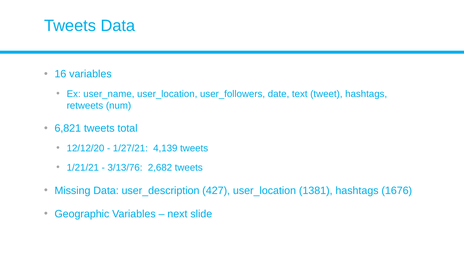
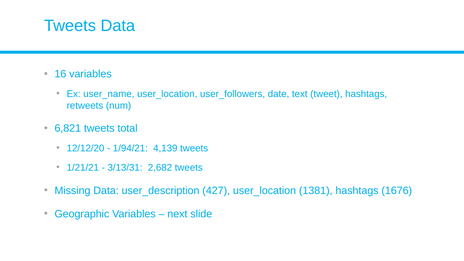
1/27/21: 1/27/21 -> 1/94/21
3/13/76: 3/13/76 -> 3/13/31
